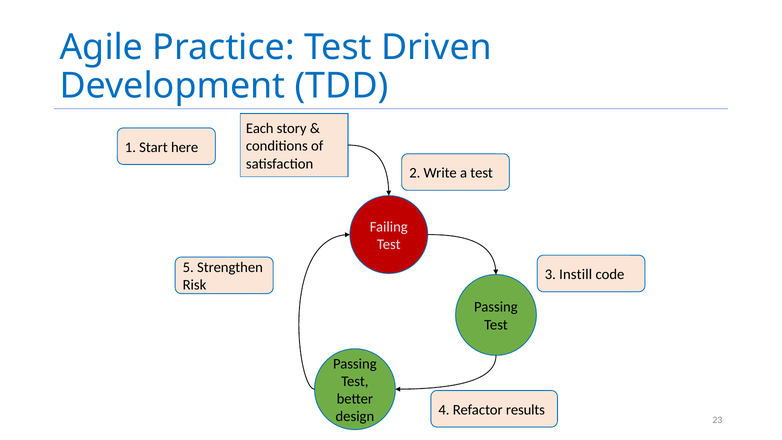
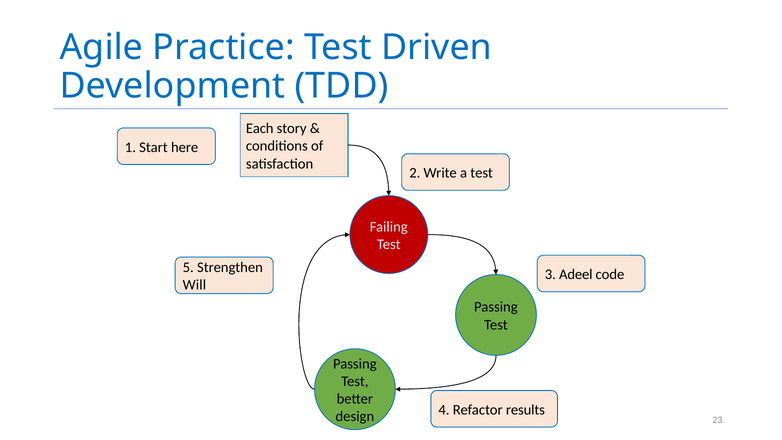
Instill: Instill -> Adeel
Risk: Risk -> Will
